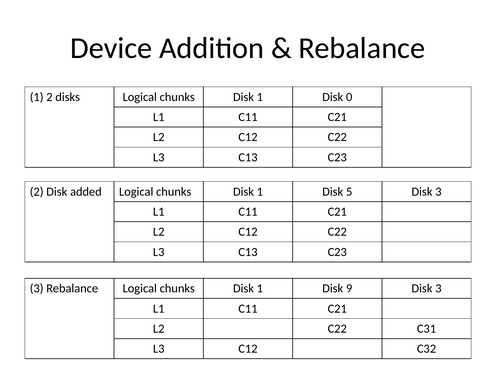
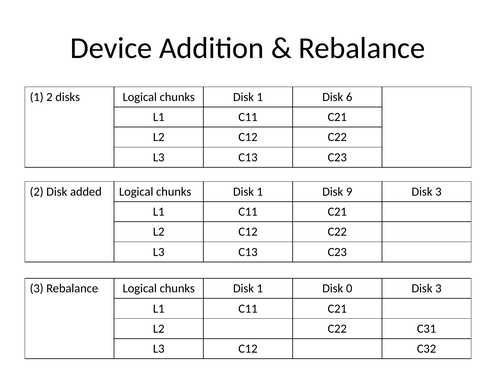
0: 0 -> 6
5: 5 -> 9
9: 9 -> 0
